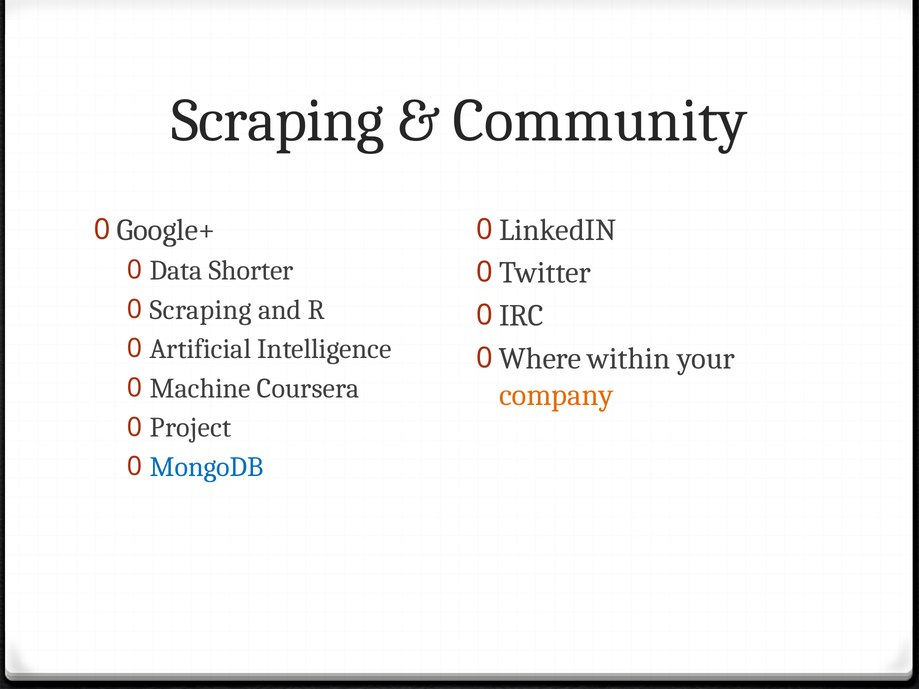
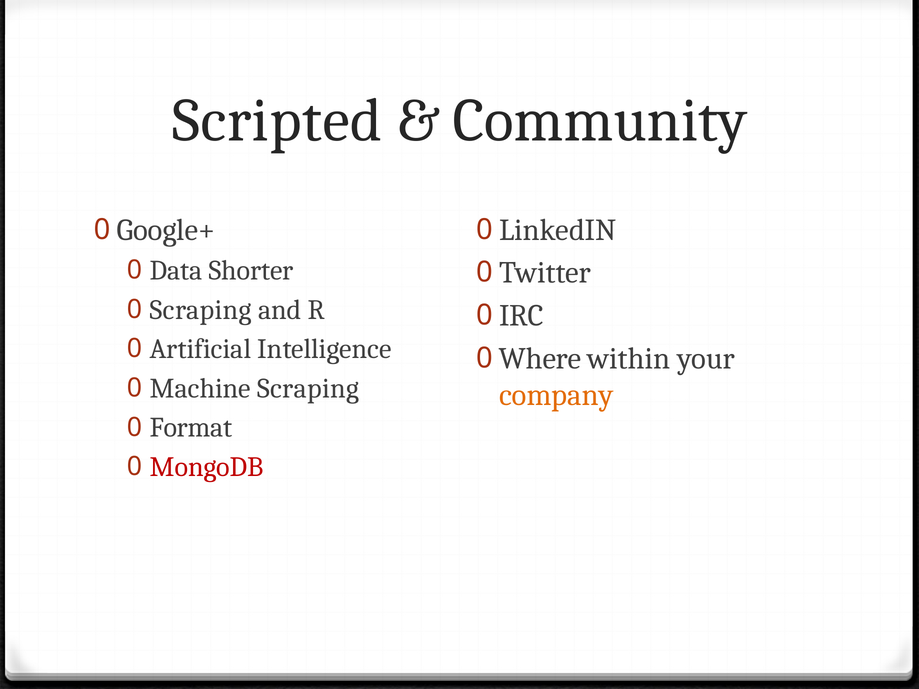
Scraping at (278, 121): Scraping -> Scripted
Machine Coursera: Coursera -> Scraping
Project: Project -> Format
MongoDB colour: blue -> red
